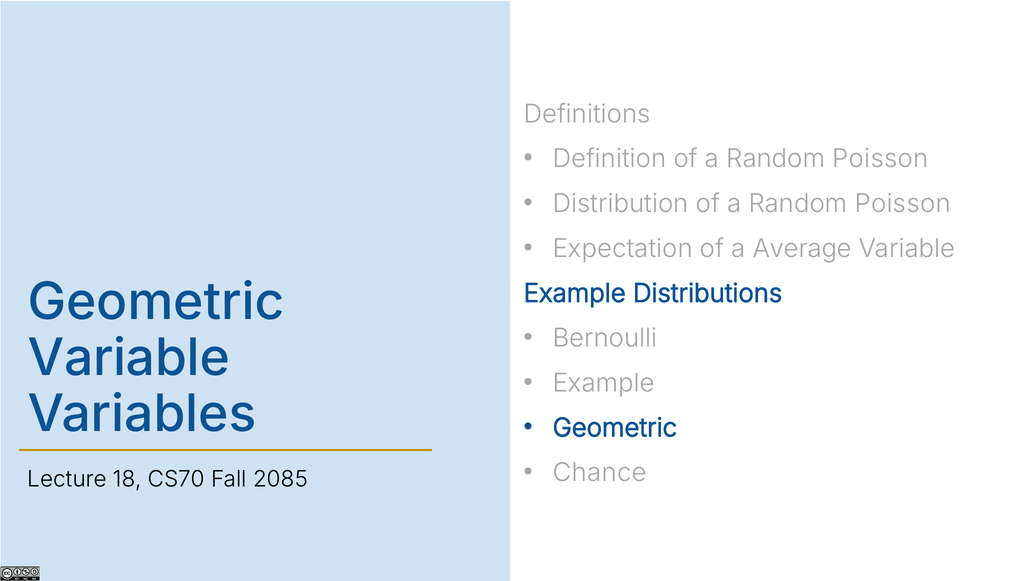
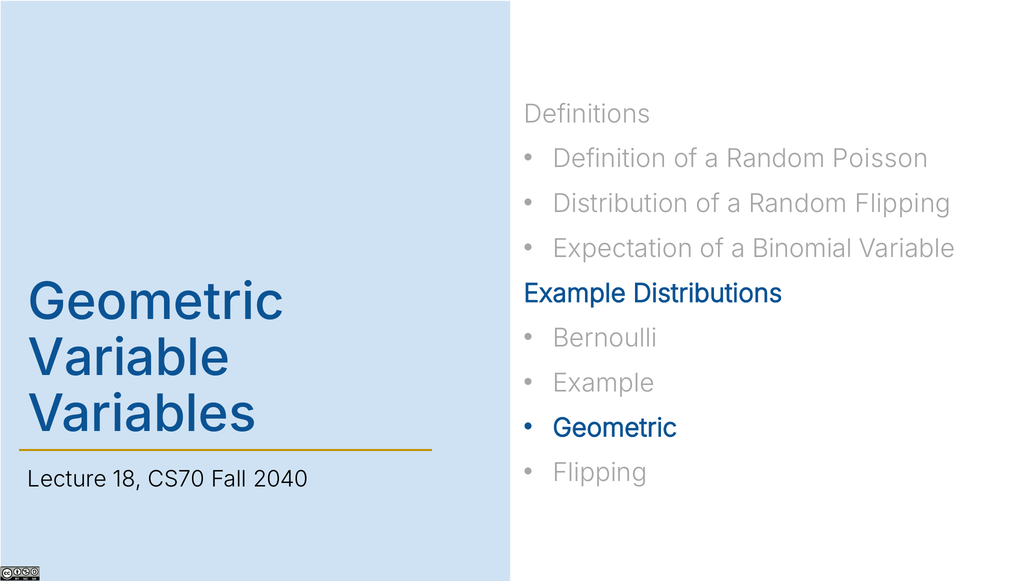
Poisson at (903, 204): Poisson -> Flipping
Average: Average -> Binomial
Chance at (600, 472): Chance -> Flipping
2085: 2085 -> 2040
